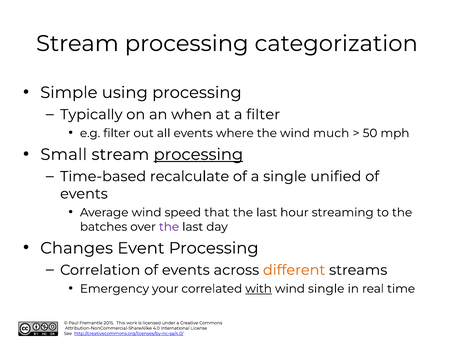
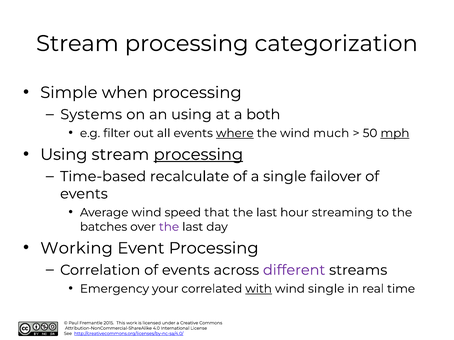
using: using -> when
Typically: Typically -> Systems
an when: when -> using
a filter: filter -> both
where underline: none -> present
mph underline: none -> present
Small at (64, 155): Small -> Using
unified: unified -> failover
Changes: Changes -> Working
different colour: orange -> purple
